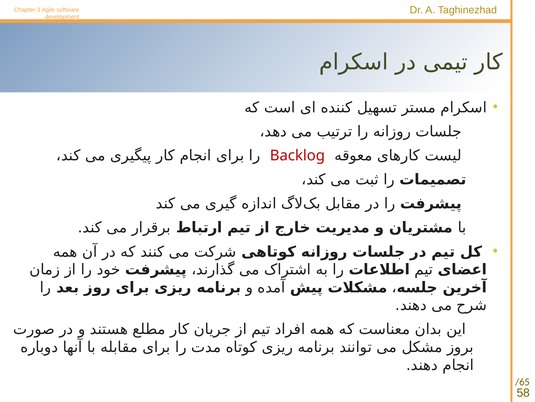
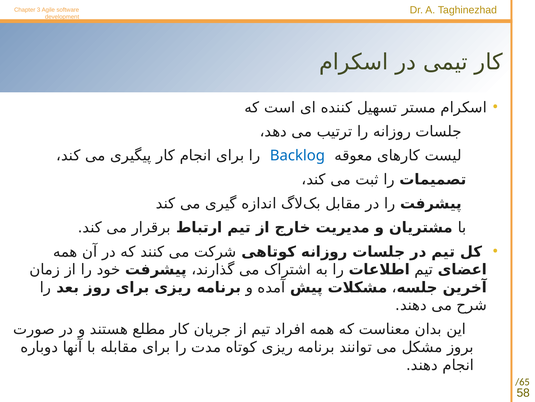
Backlog colour: red -> blue
